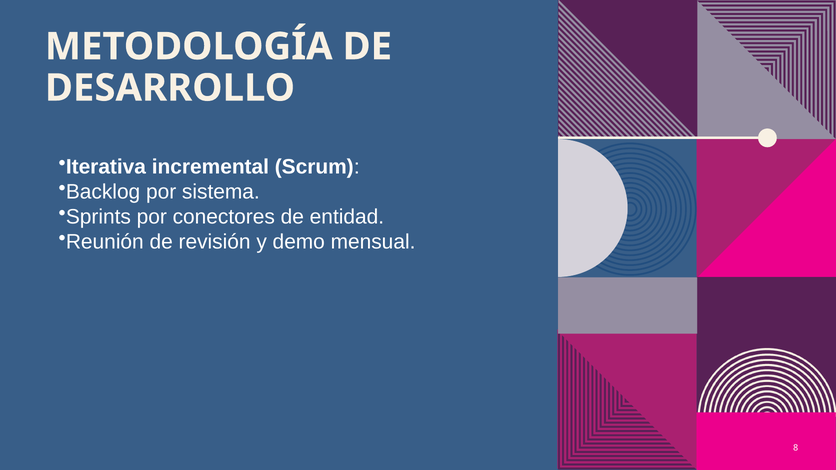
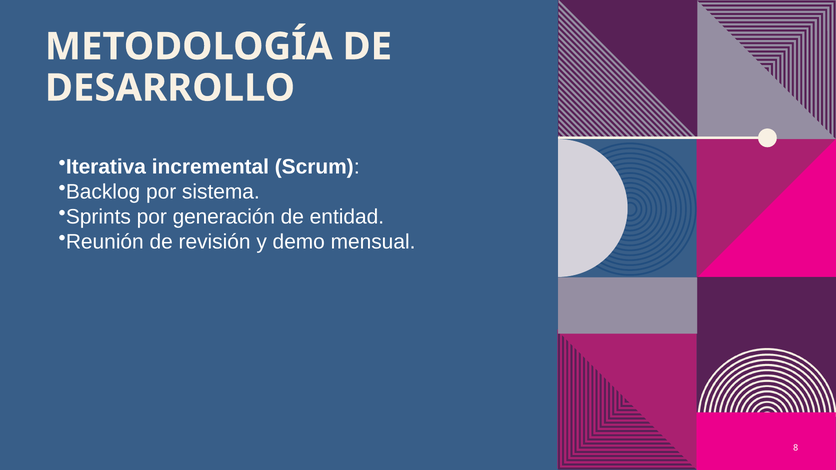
conectores: conectores -> generación
